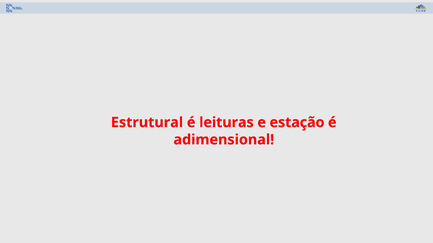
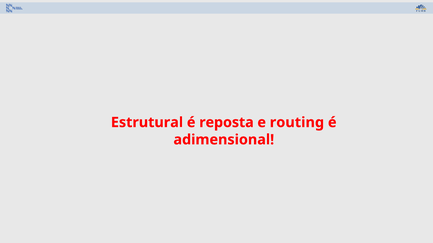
leituras: leituras -> reposta
estação: estação -> routing
